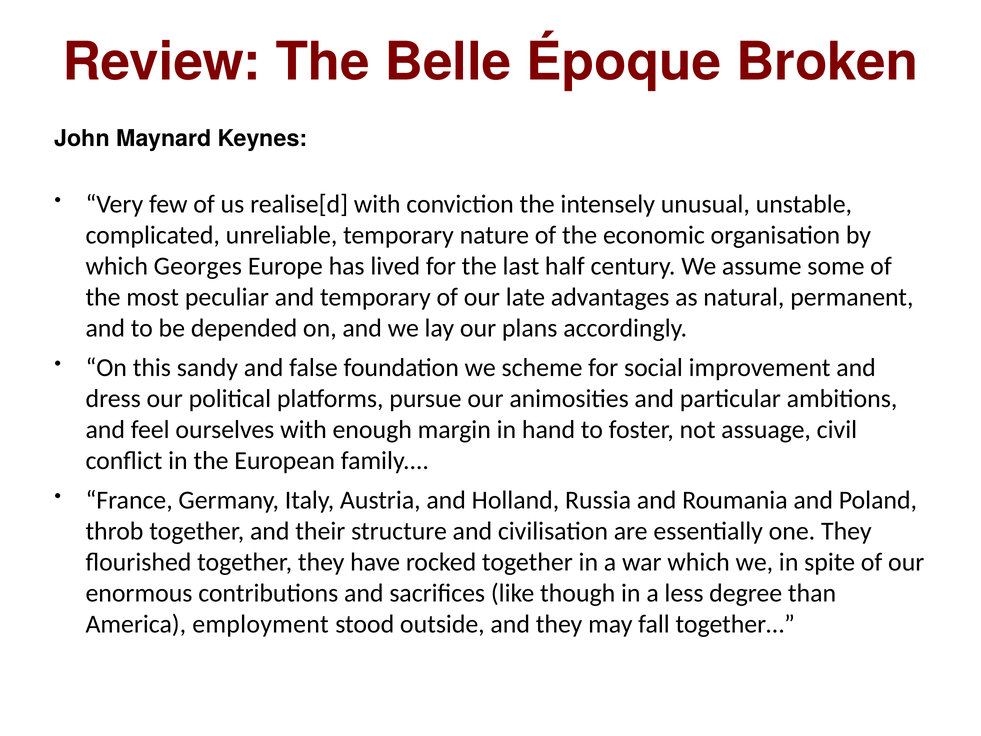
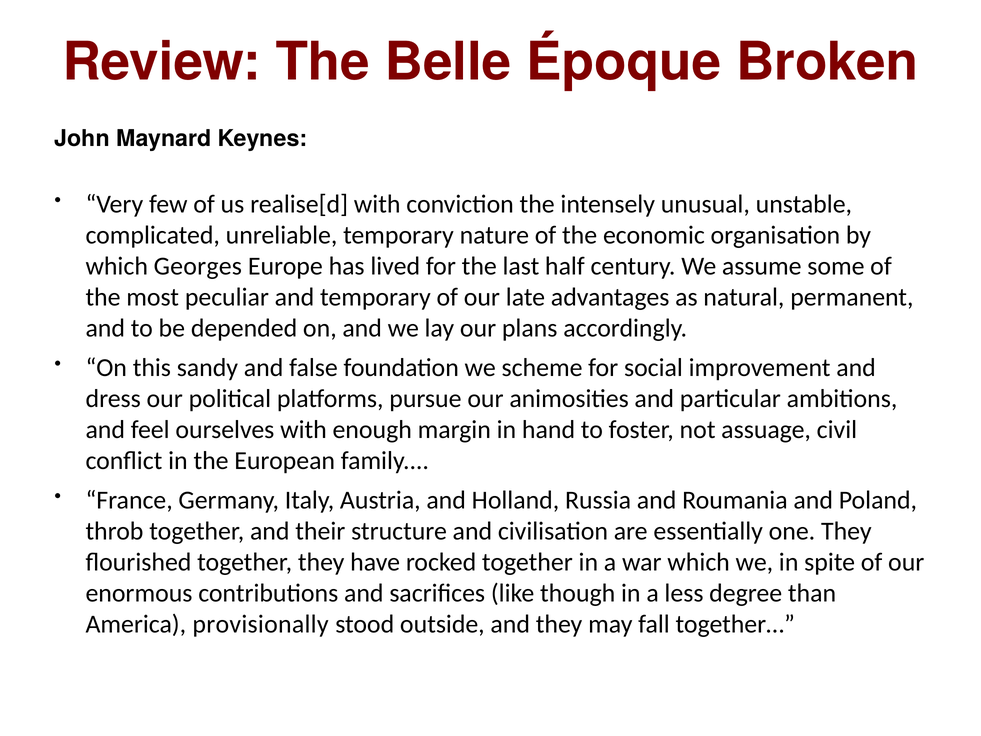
employment: employment -> provisionally
